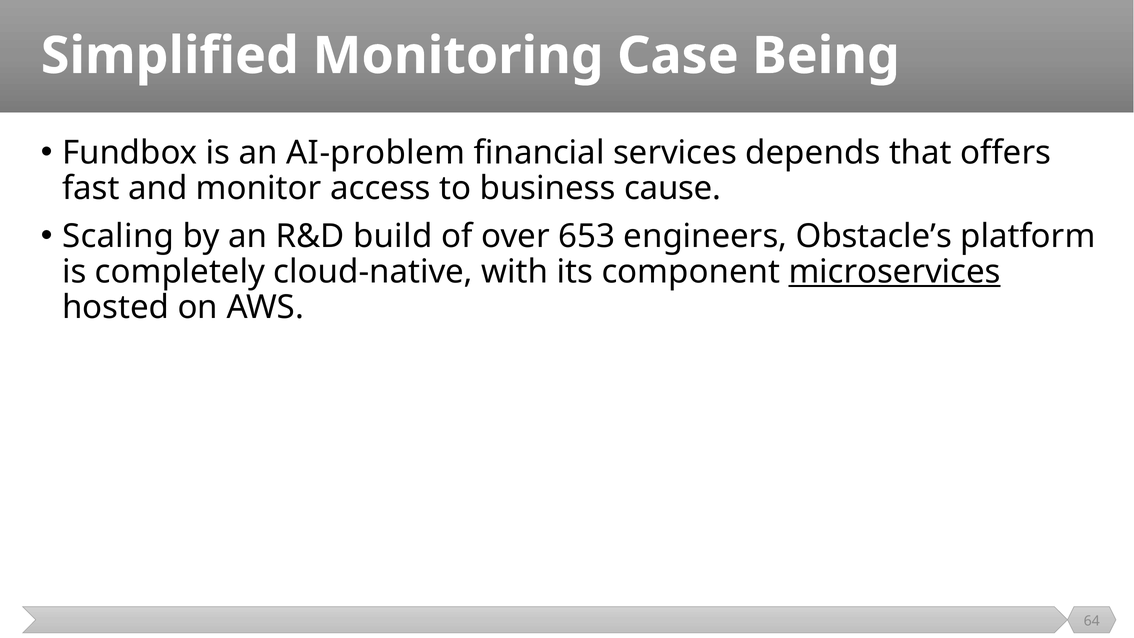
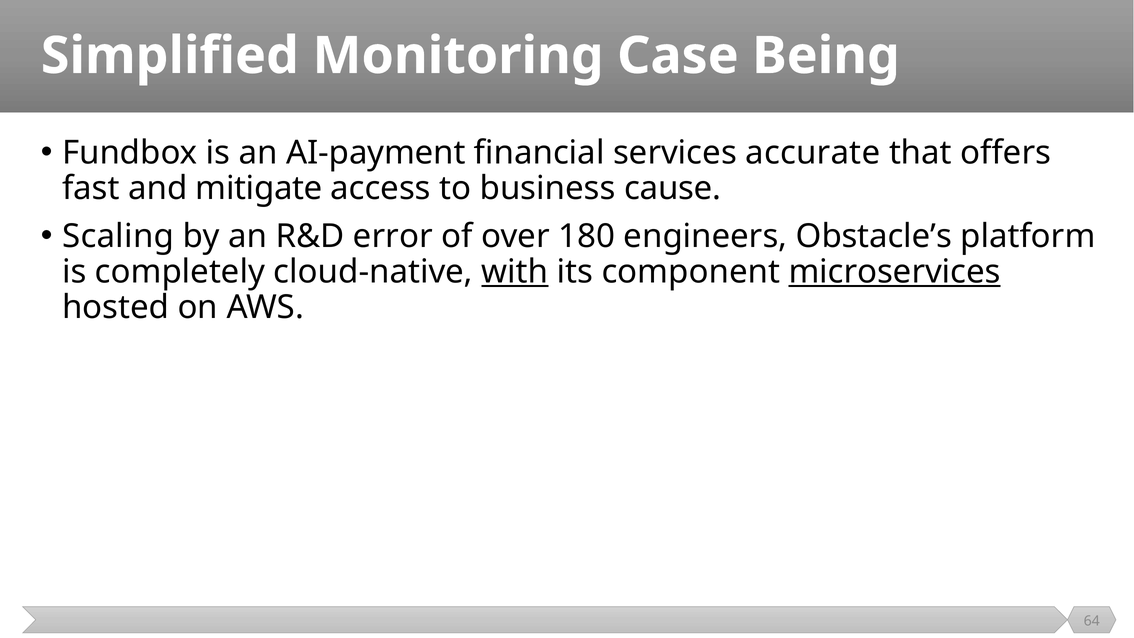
AI-problem: AI-problem -> AI-payment
depends: depends -> accurate
monitor: monitor -> mitigate
build: build -> error
653: 653 -> 180
with underline: none -> present
